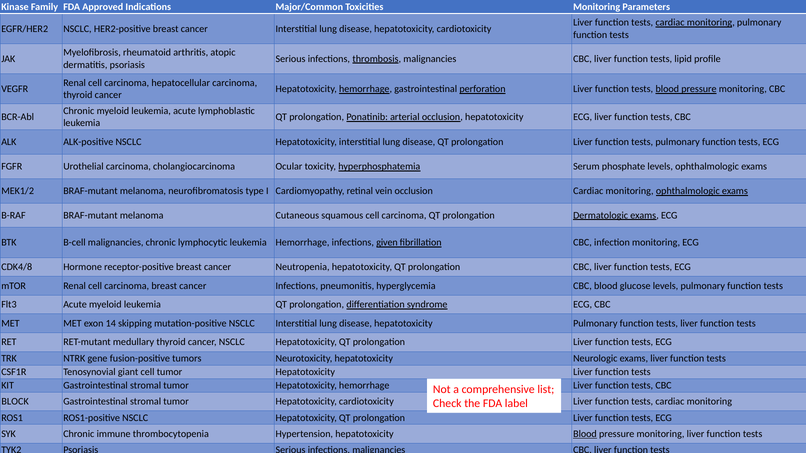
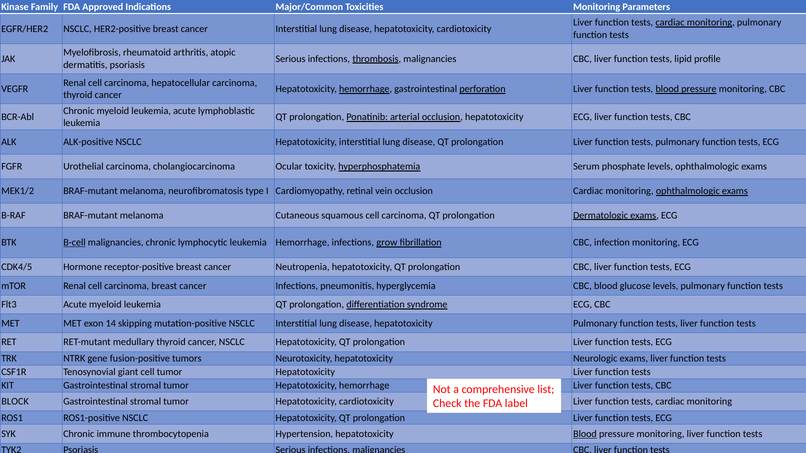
B-cell underline: none -> present
given: given -> grow
CDK4/8: CDK4/8 -> CDK4/5
